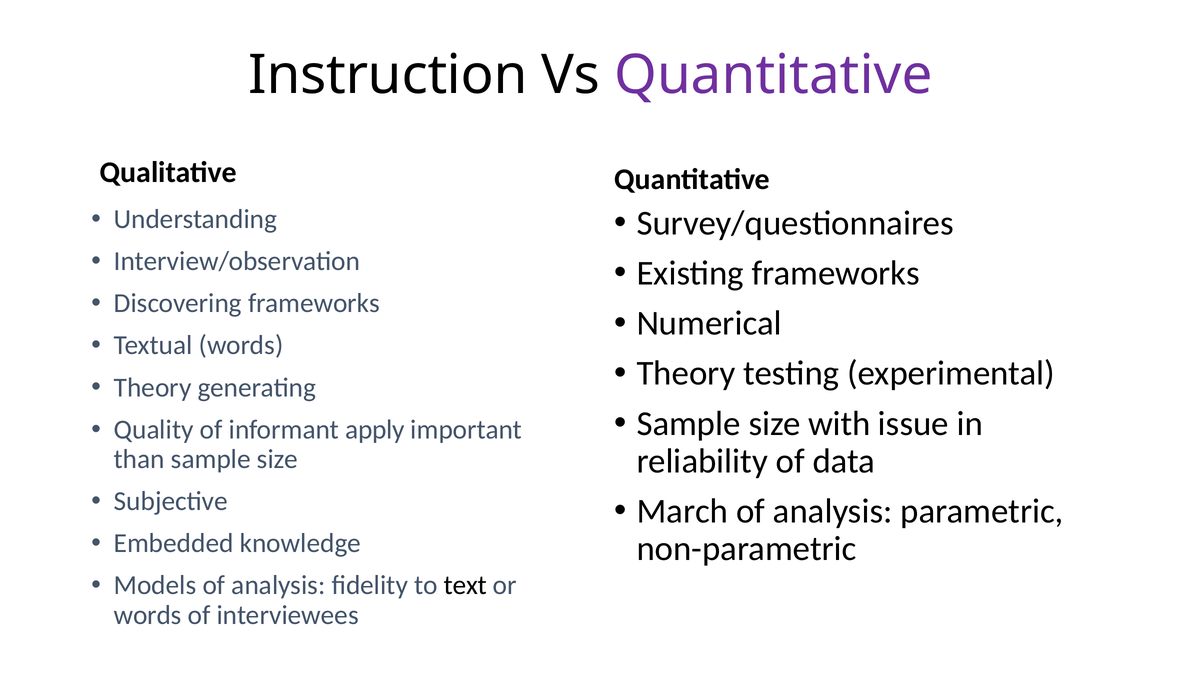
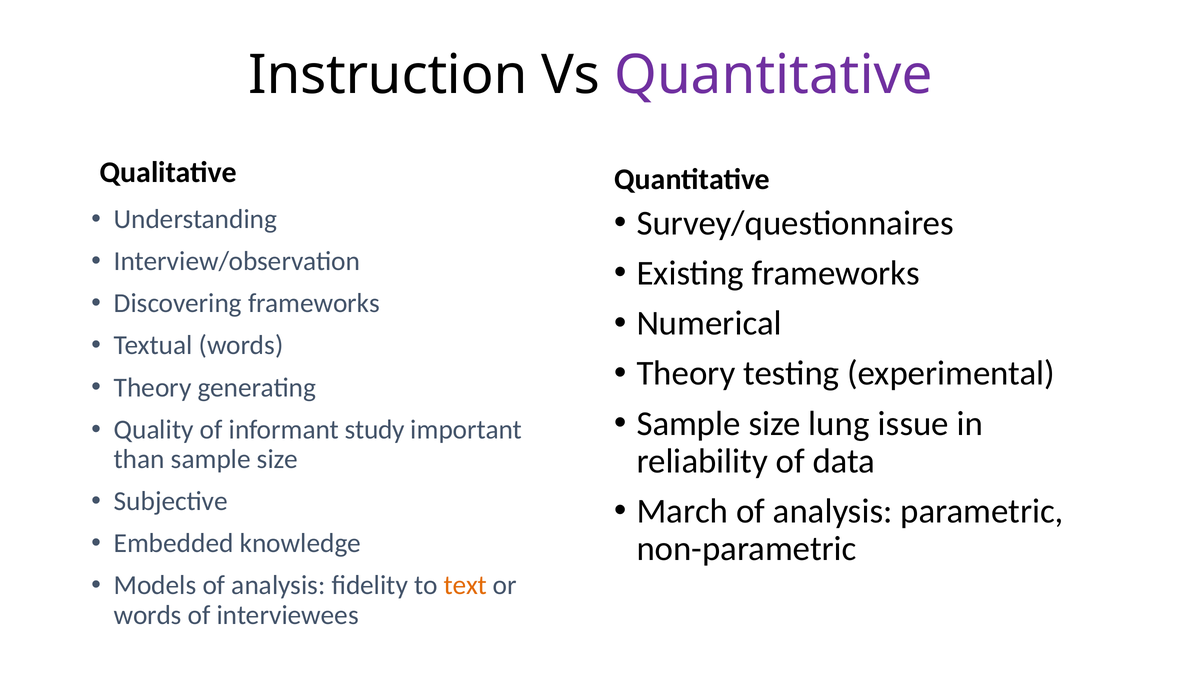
with: with -> lung
apply: apply -> study
text colour: black -> orange
